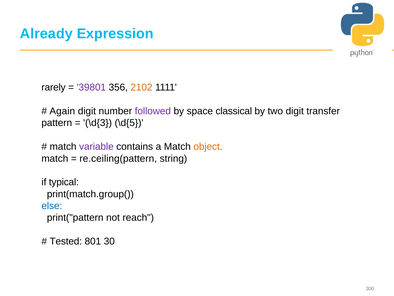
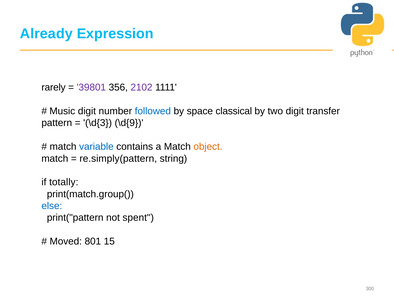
2102 colour: orange -> purple
Again: Again -> Music
followed colour: purple -> blue
\d{5: \d{5 -> \d{9
variable colour: purple -> blue
re.ceiling(pattern: re.ceiling(pattern -> re.simply(pattern
typical: typical -> totally
reach: reach -> spent
Tested: Tested -> Moved
30: 30 -> 15
